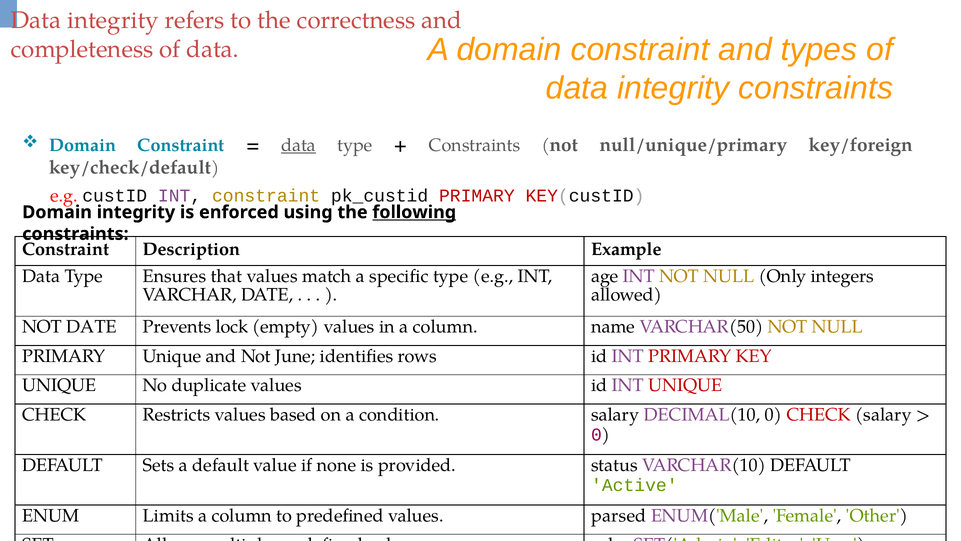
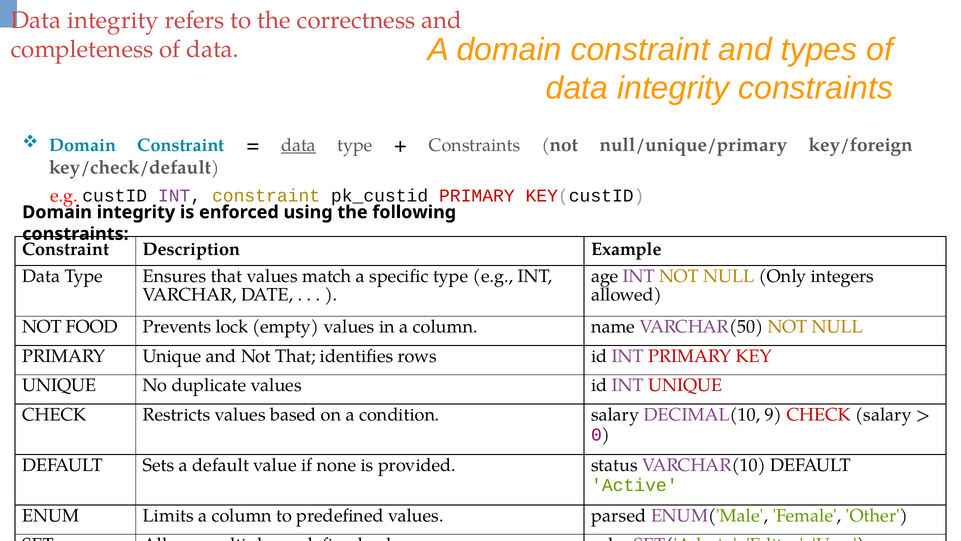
following underline: present -> none
NOT DATE: DATE -> FOOD
Not June: June -> That
DECIMAL(10 0: 0 -> 9
